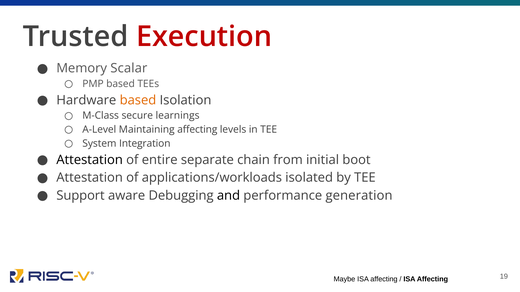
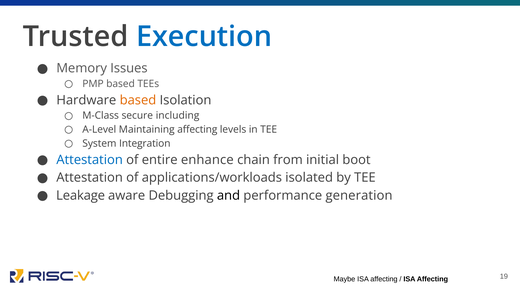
Execution colour: red -> blue
Scalar: Scalar -> Issues
learnings: learnings -> including
Attestation at (90, 160) colour: black -> blue
separate: separate -> enhance
Support: Support -> Leakage
